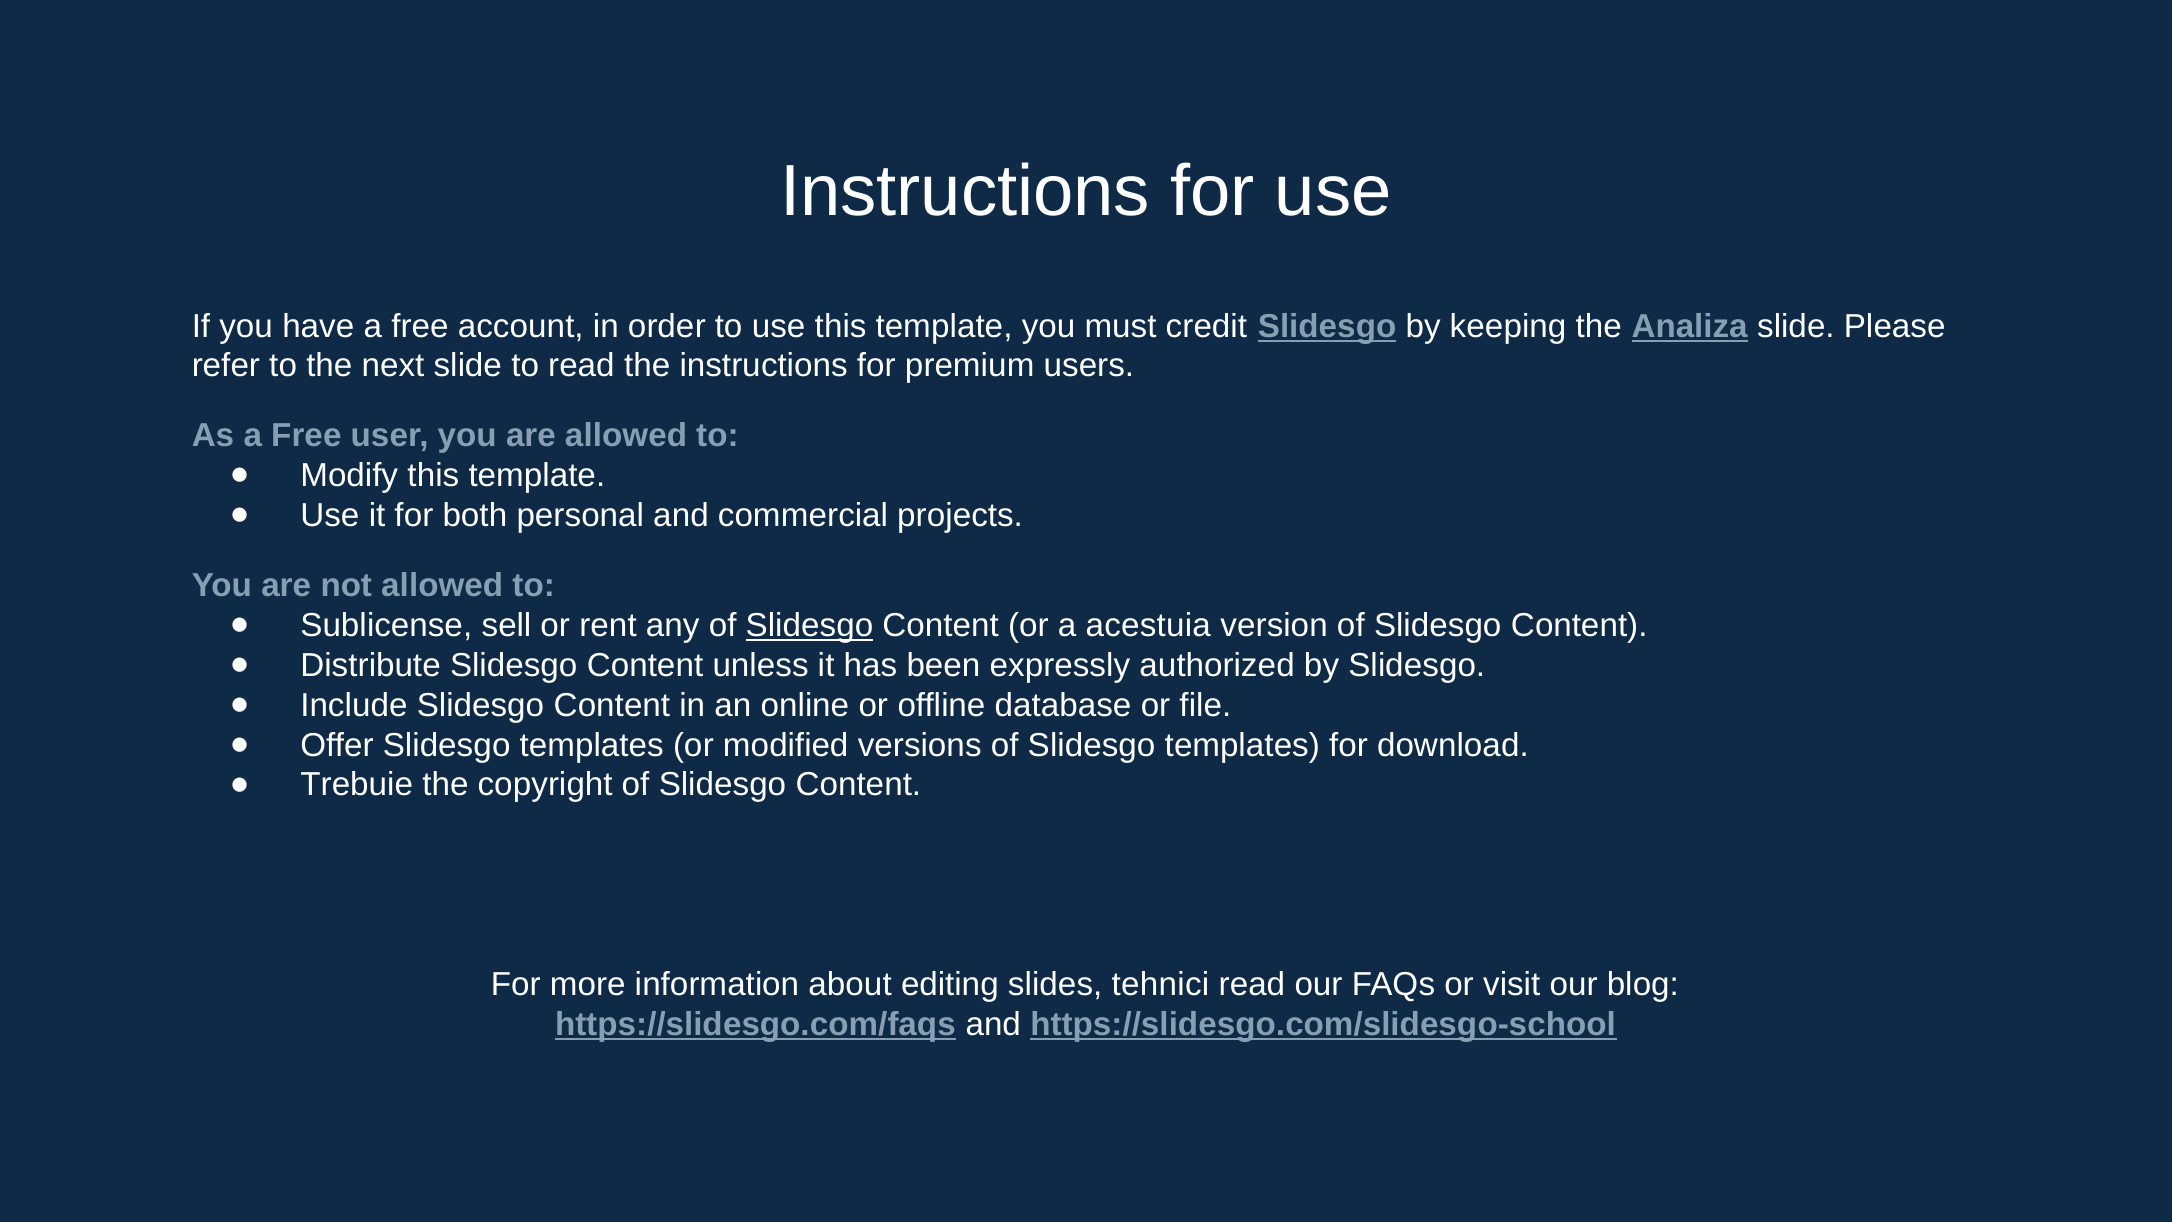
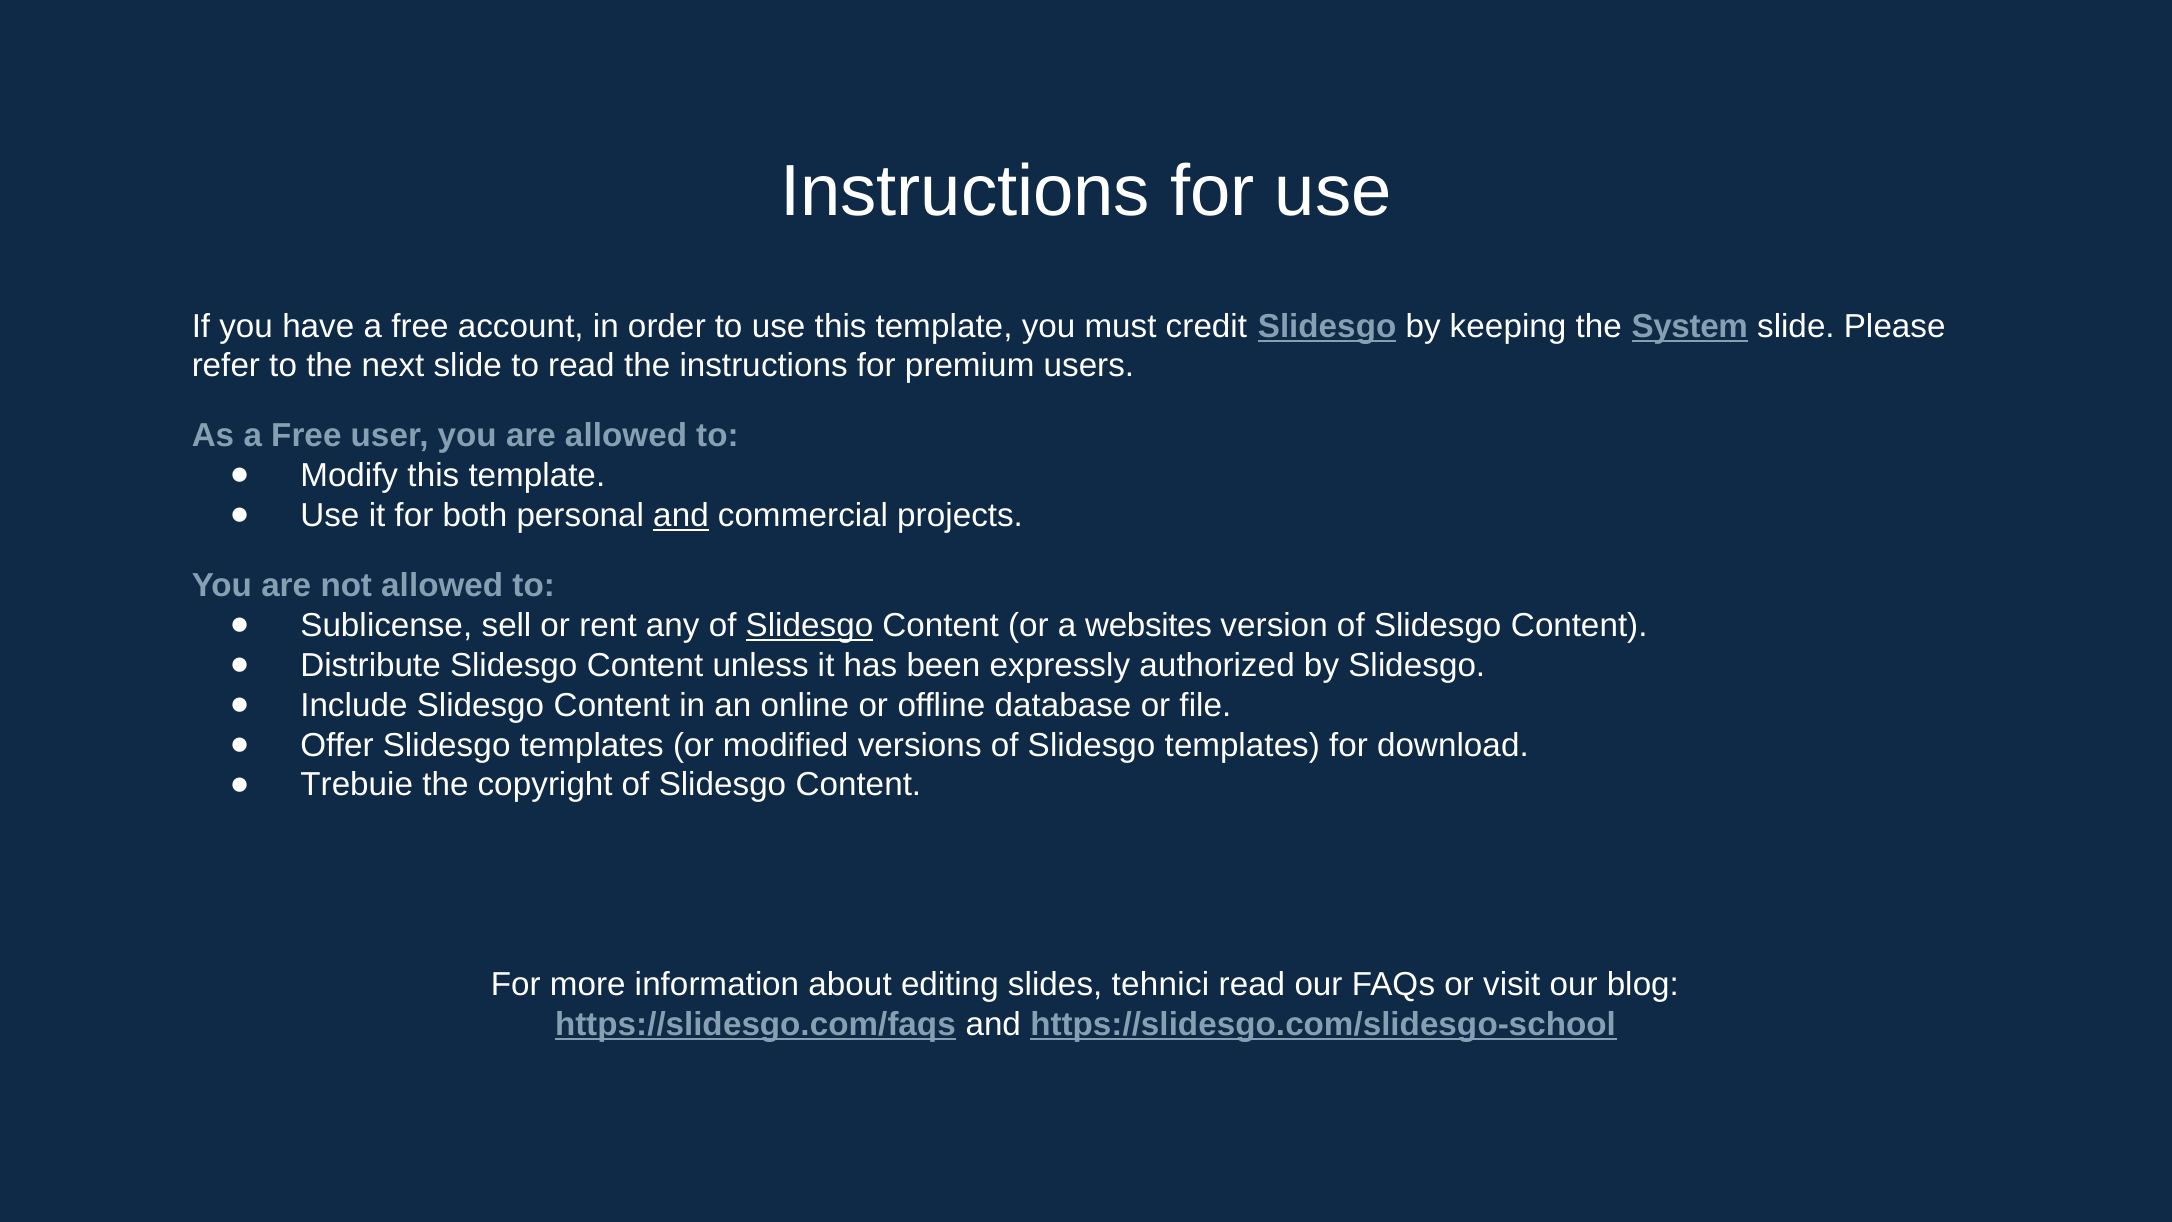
Analiza: Analiza -> System
and at (681, 516) underline: none -> present
acestuia: acestuia -> websites
